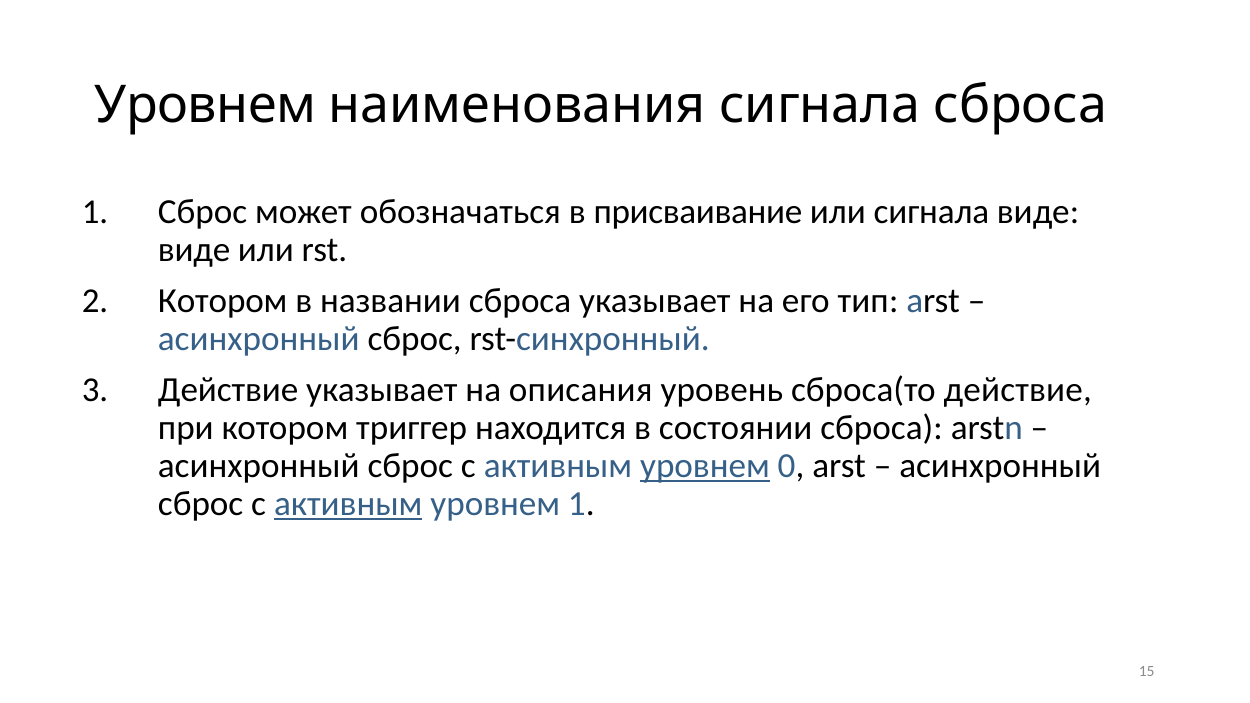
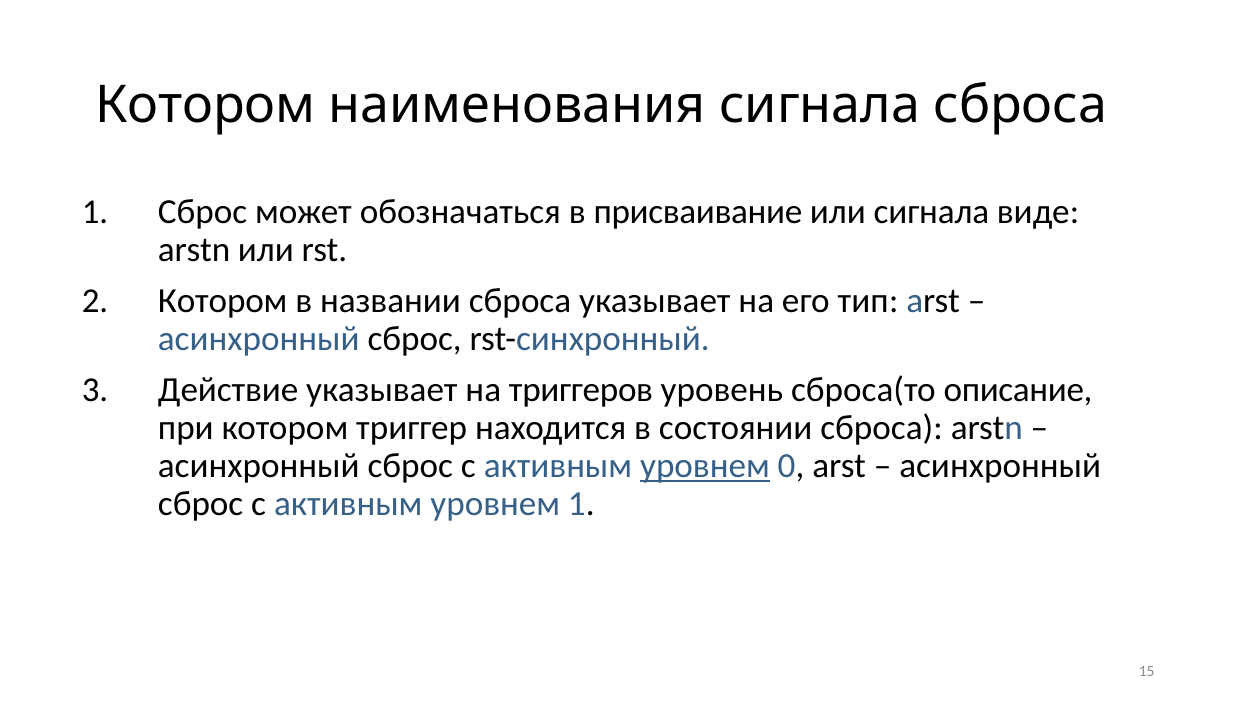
Уровнем at (205, 105): Уровнем -> Котором
виде at (194, 250): виде -> arstn
описания: описания -> триггеров
сброса(то действие: действие -> описание
активным at (348, 504) underline: present -> none
